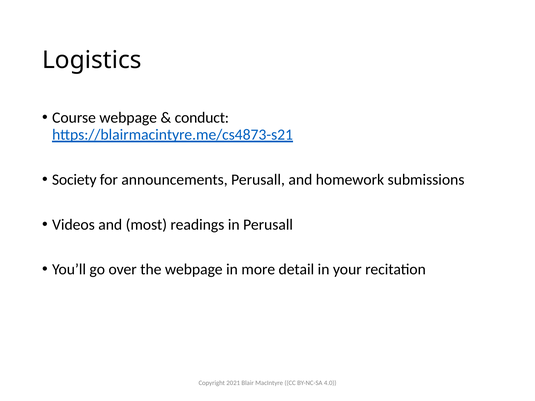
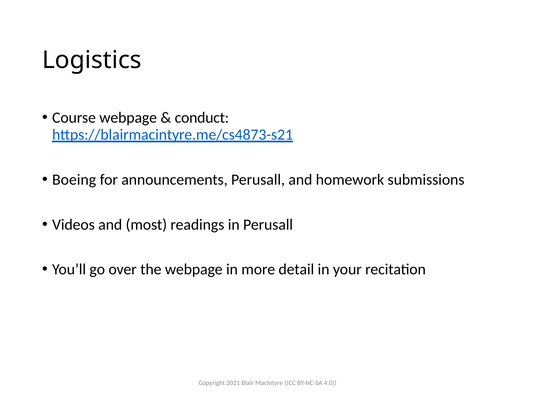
Society: Society -> Boeing
